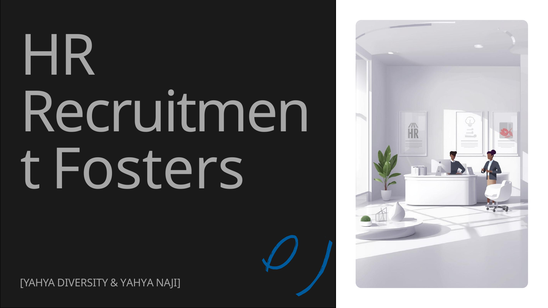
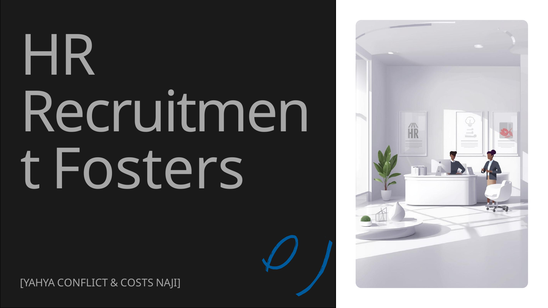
DIVERSITY: DIVERSITY -> CONFLICT
YAHYA at (137, 283): YAHYA -> COSTS
